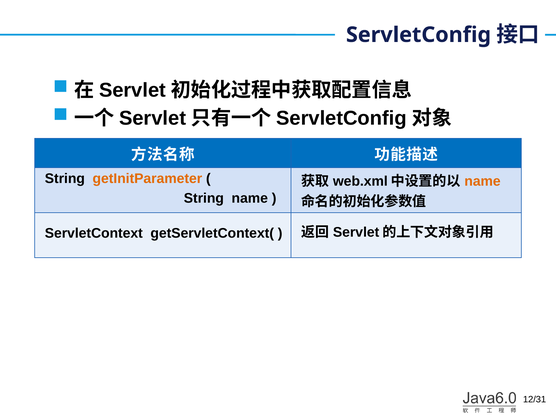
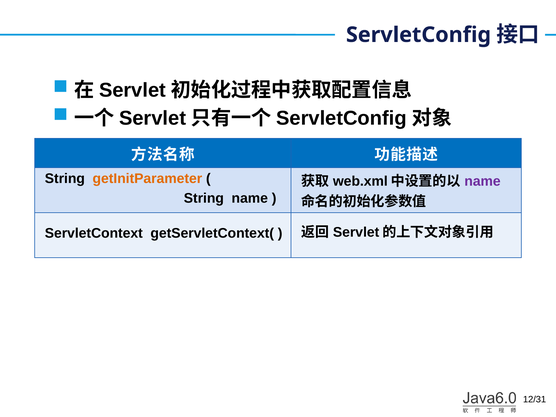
name at (483, 181) colour: orange -> purple
